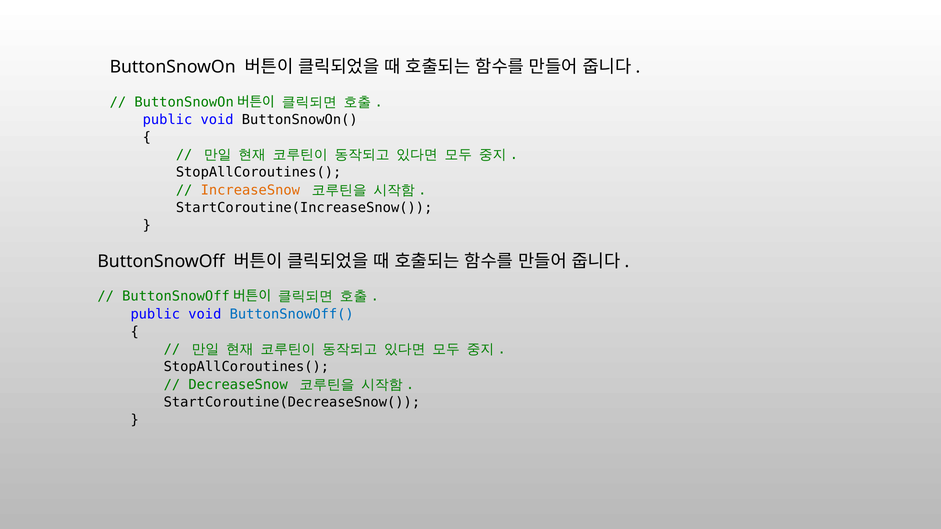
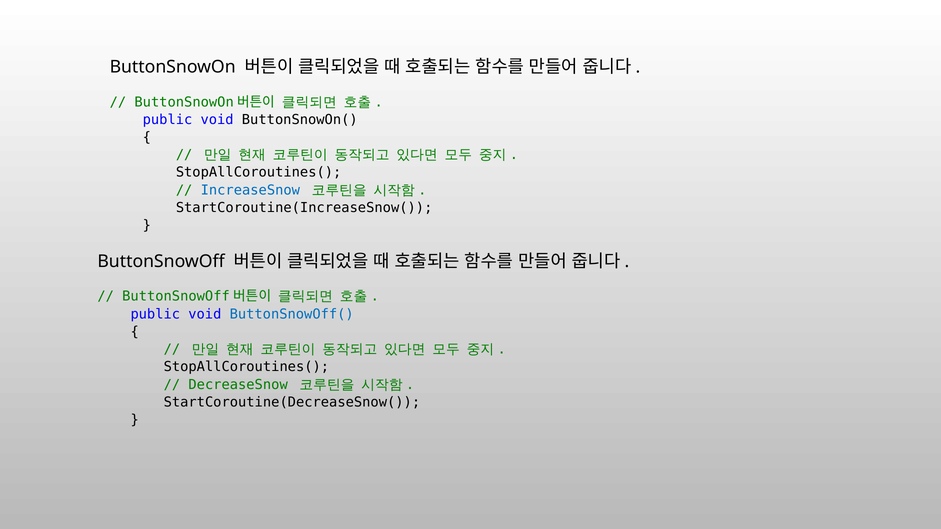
IncreaseSnow colour: orange -> blue
